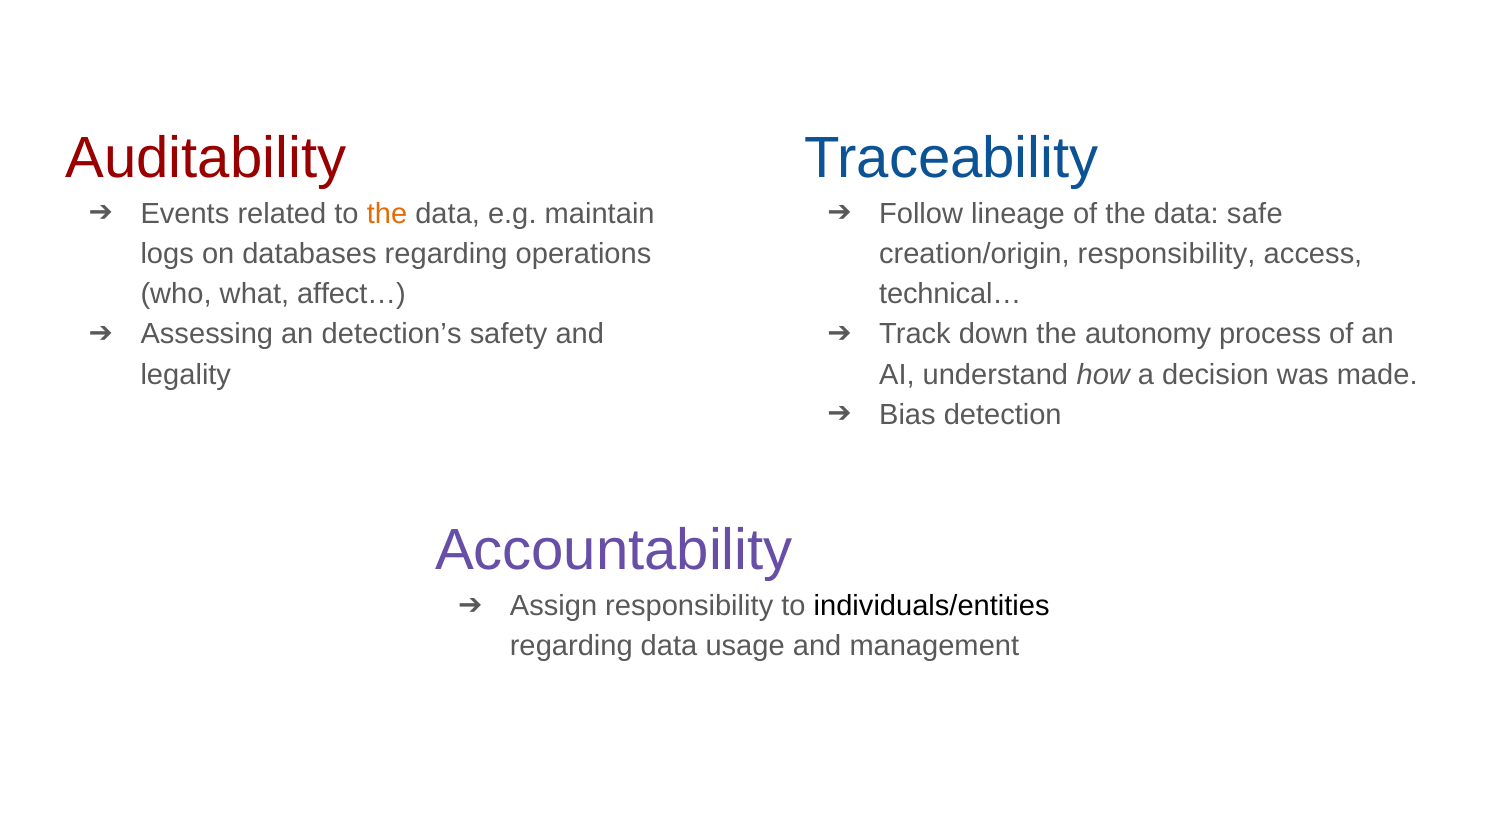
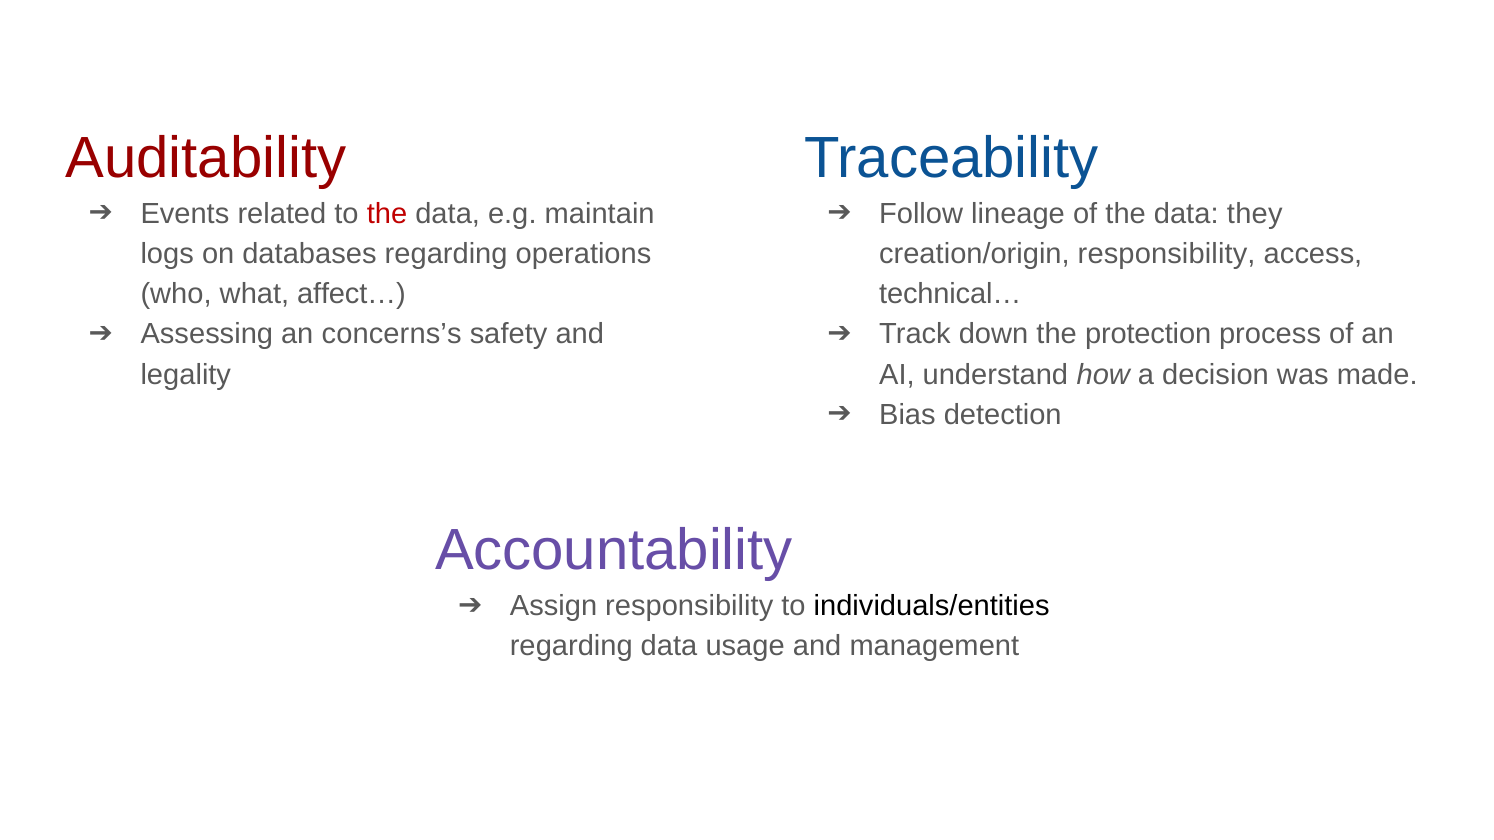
the at (387, 214) colour: orange -> red
safe: safe -> they
detection’s: detection’s -> concerns’s
autonomy: autonomy -> protection
